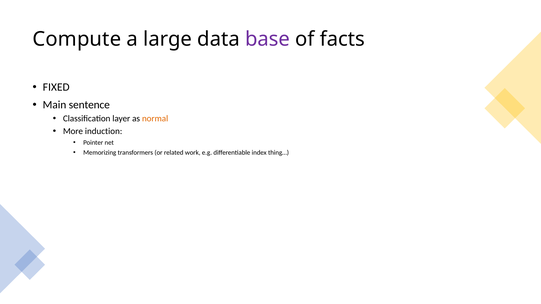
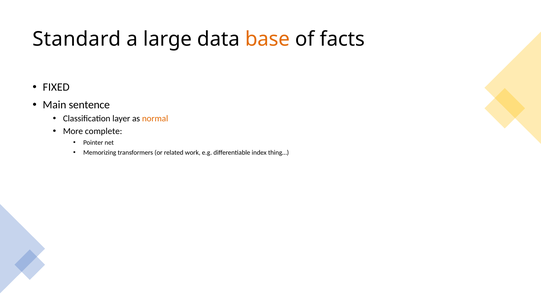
Compute: Compute -> Standard
base colour: purple -> orange
induction: induction -> complete
